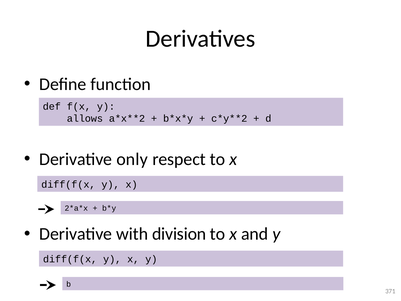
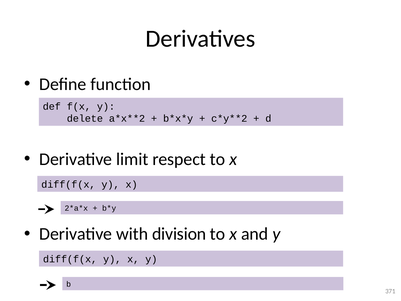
allows: allows -> delete
only: only -> limit
